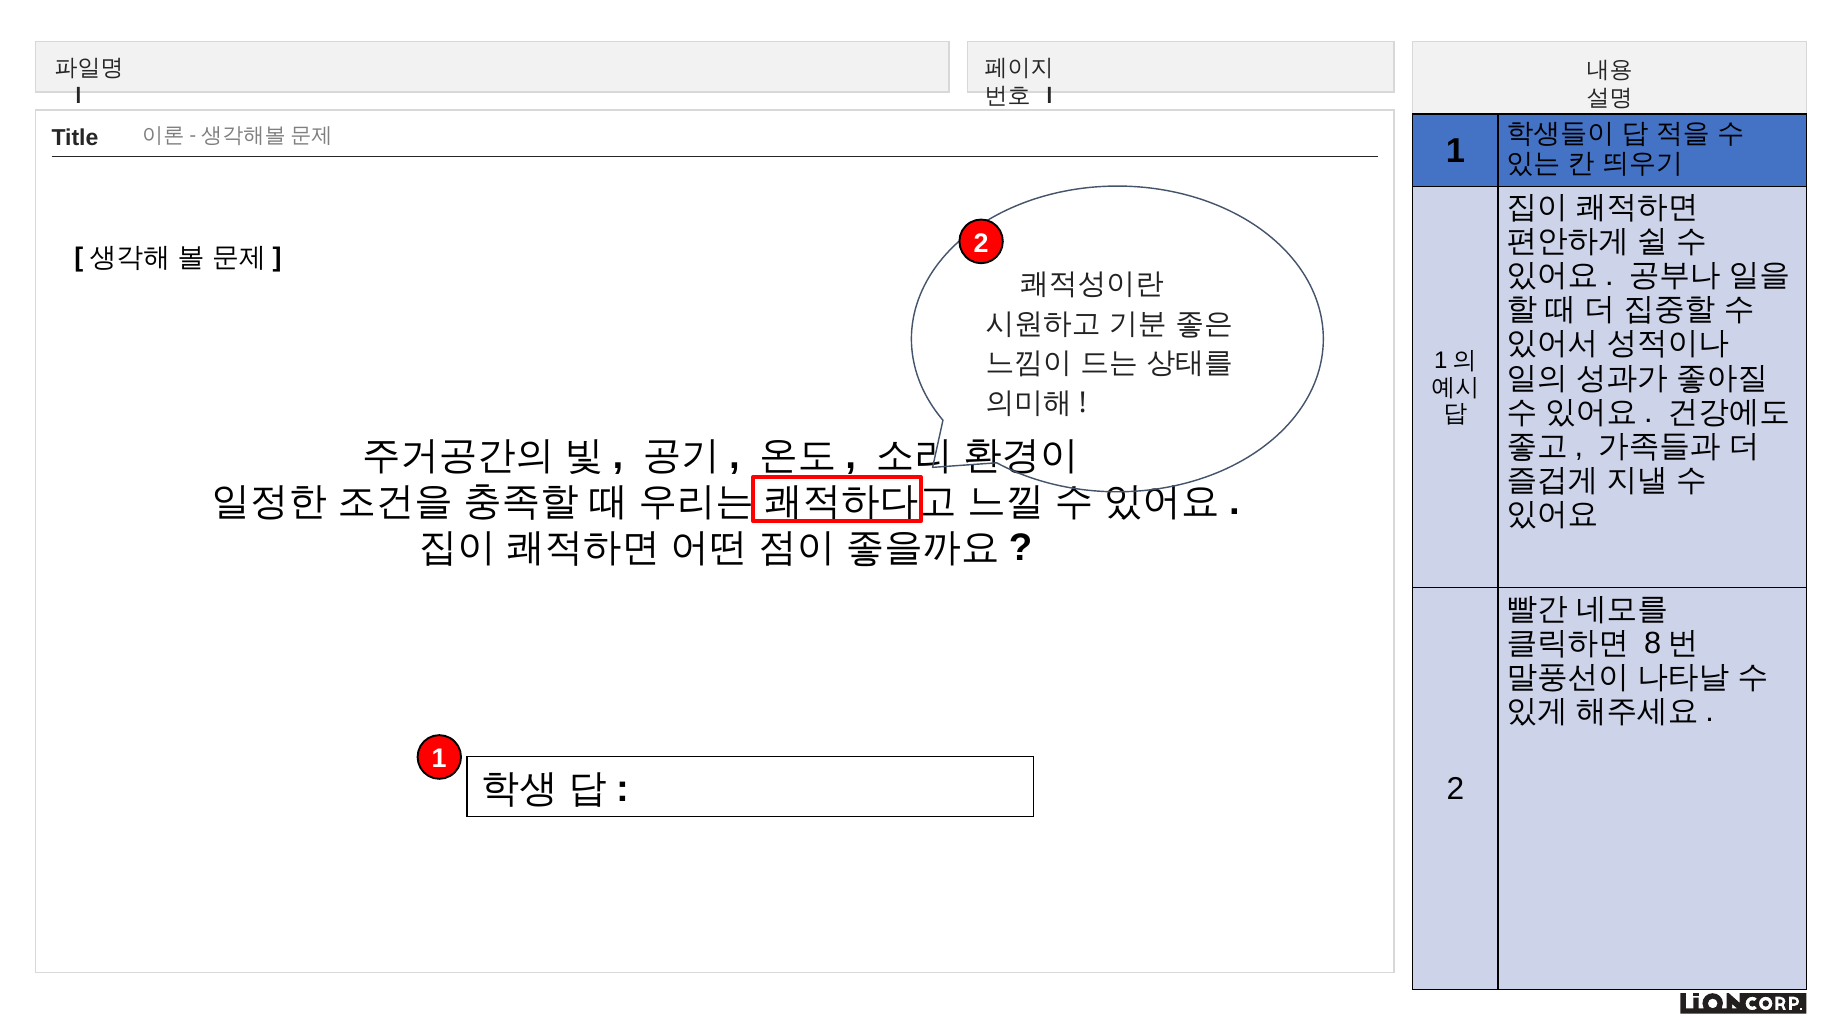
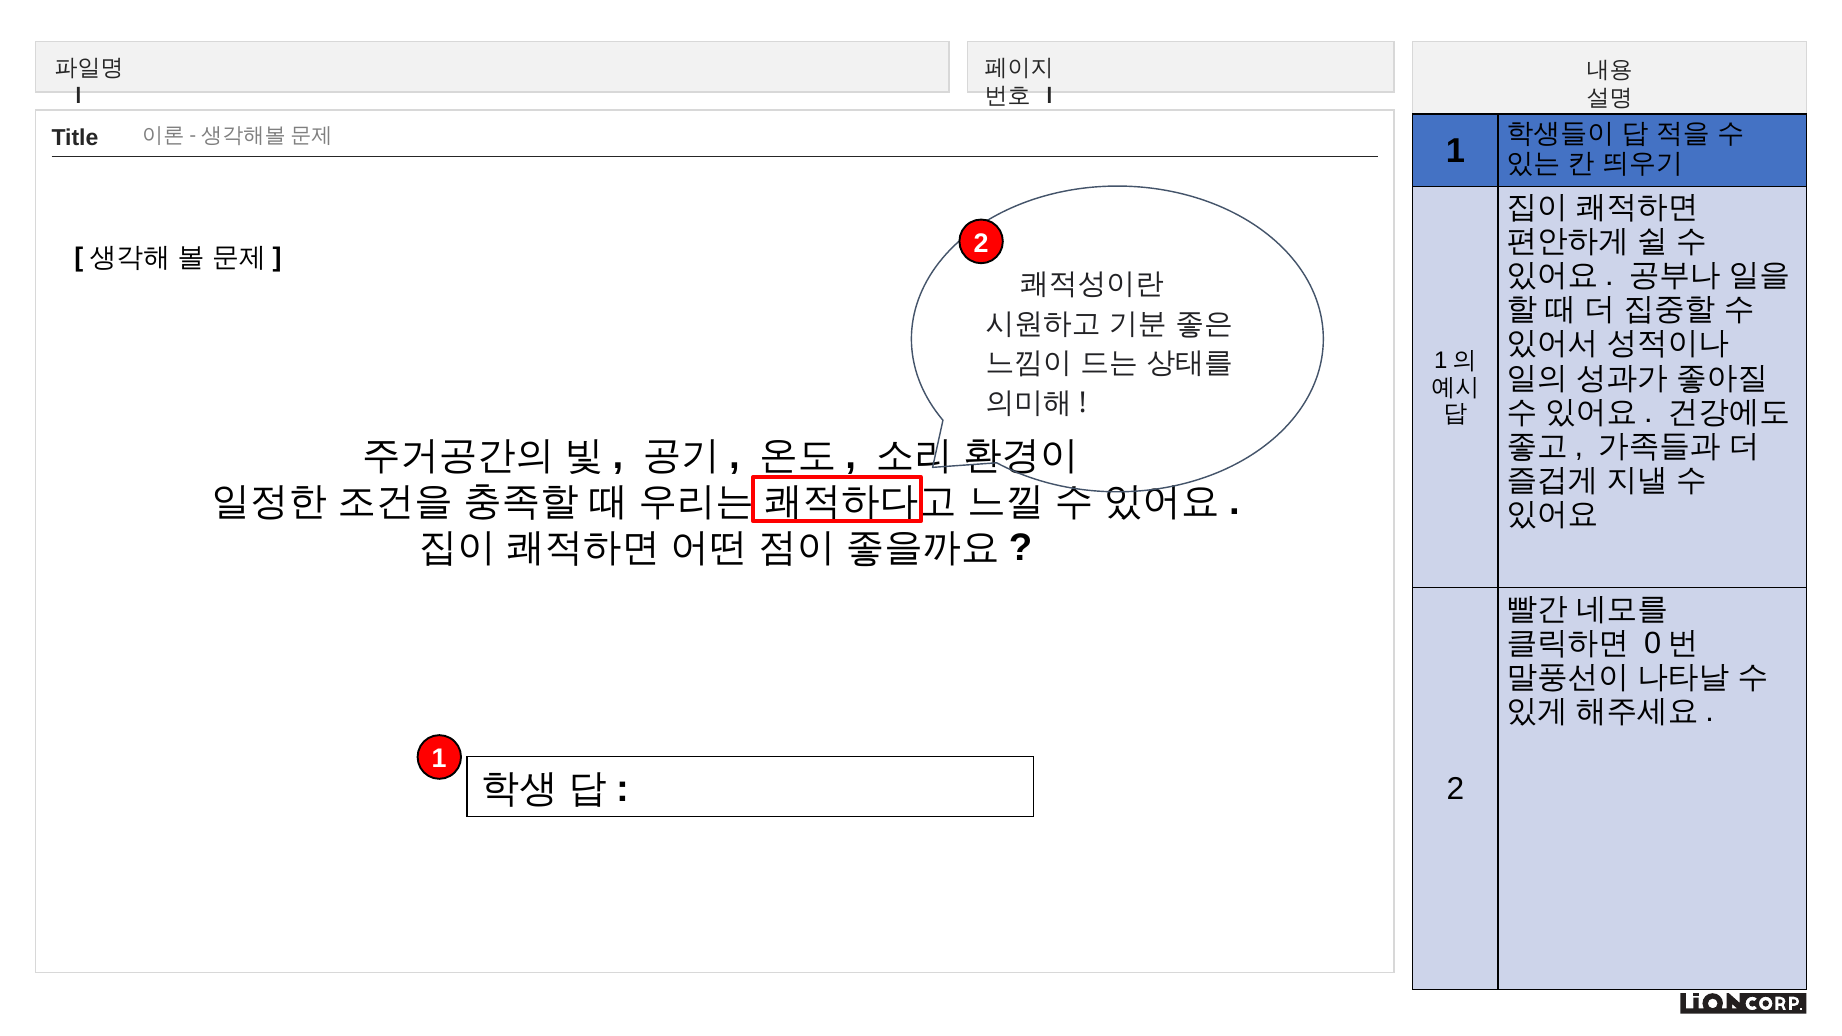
8: 8 -> 0
